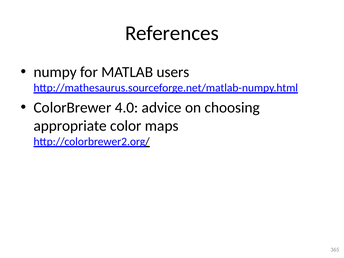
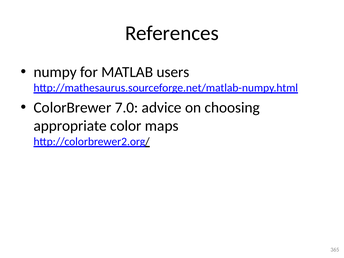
4.0: 4.0 -> 7.0
